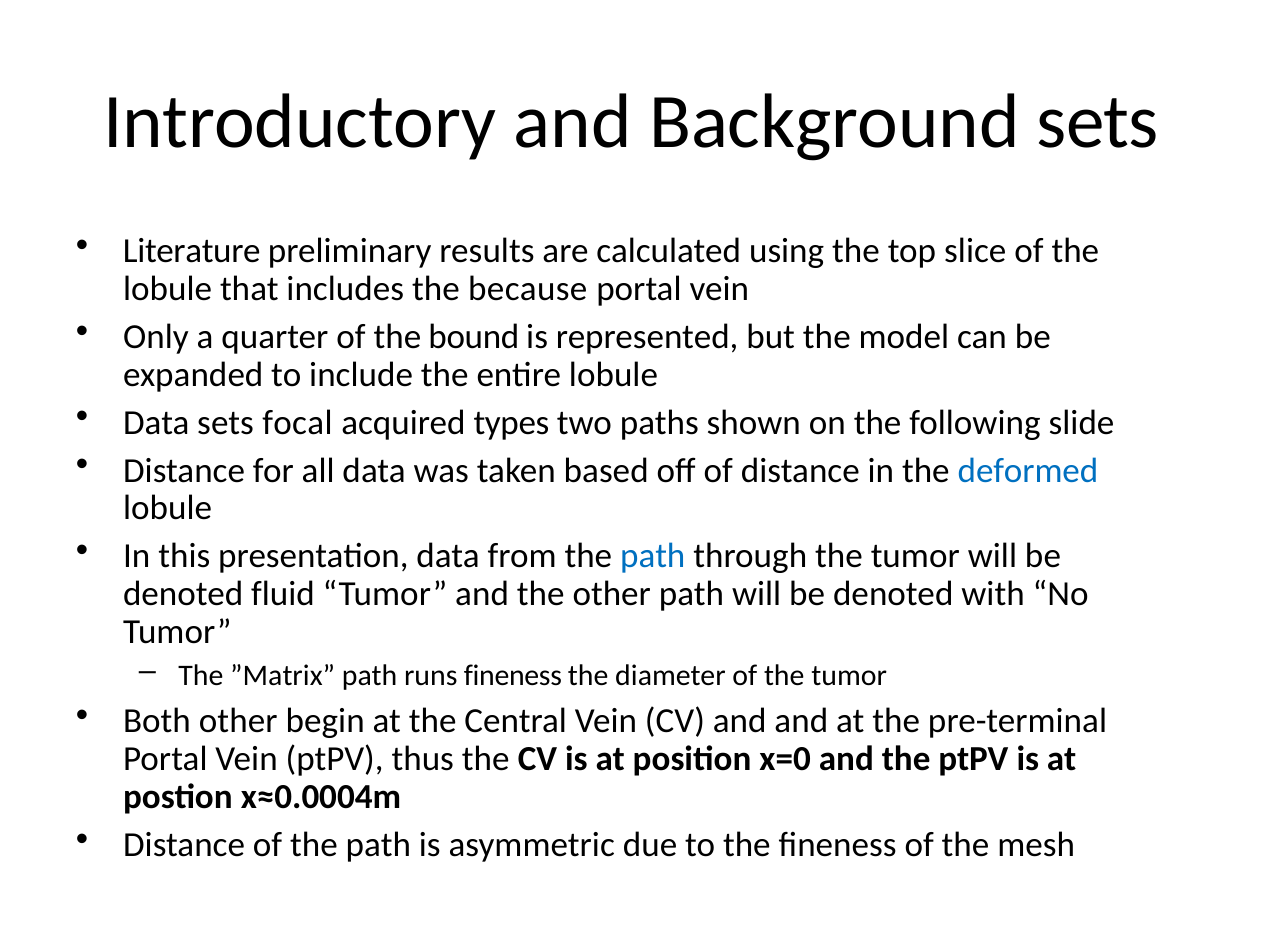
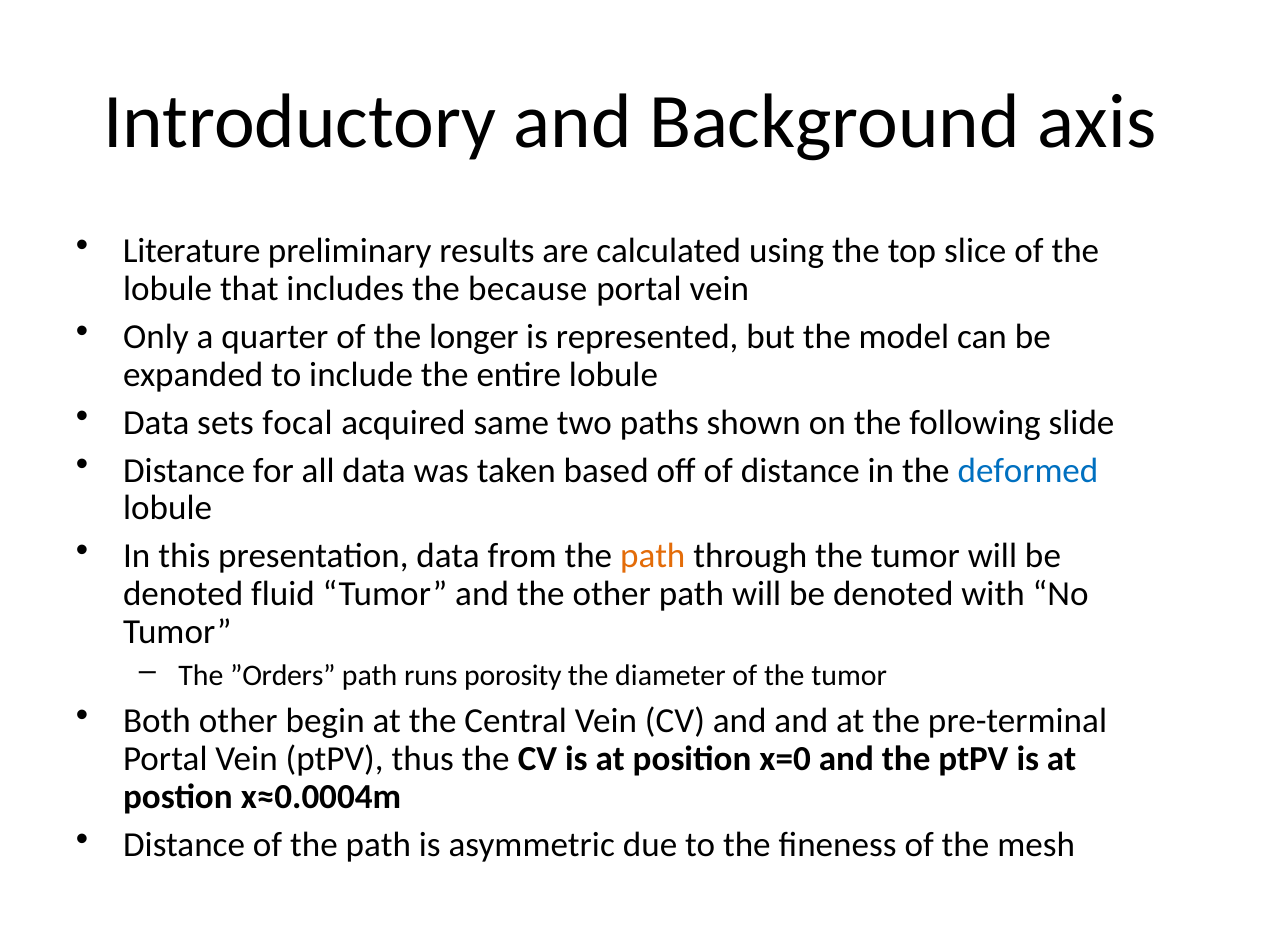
Background sets: sets -> axis
bound: bound -> longer
types: types -> same
path at (653, 556) colour: blue -> orange
”Matrix: ”Matrix -> ”Orders
runs fineness: fineness -> porosity
